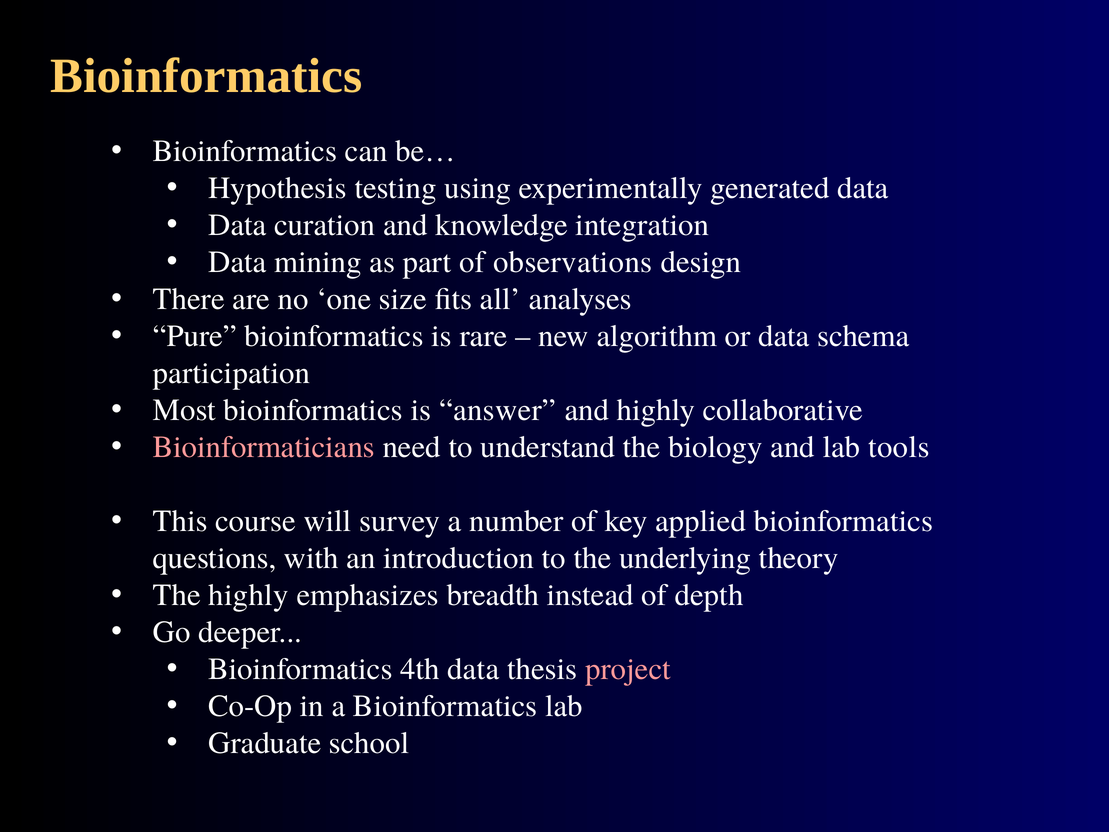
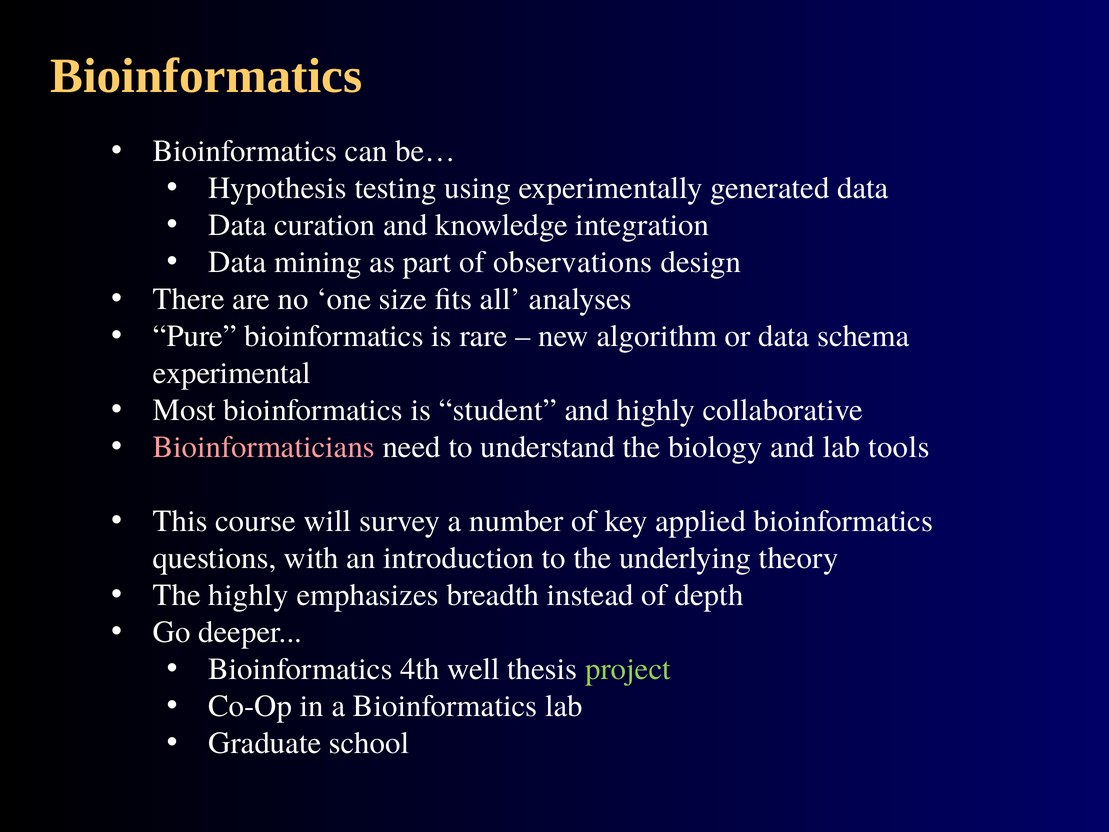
participation: participation -> experimental
answer: answer -> student
4th data: data -> well
project colour: pink -> light green
